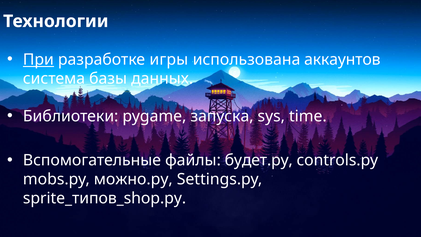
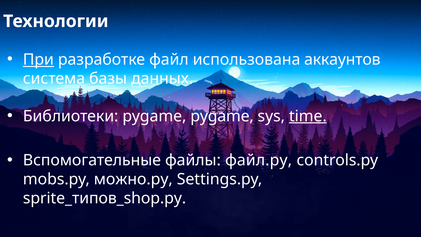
игры: игры -> файл
pygame запуска: запуска -> pygame
time underline: none -> present
будет.py: будет.py -> файл.py
